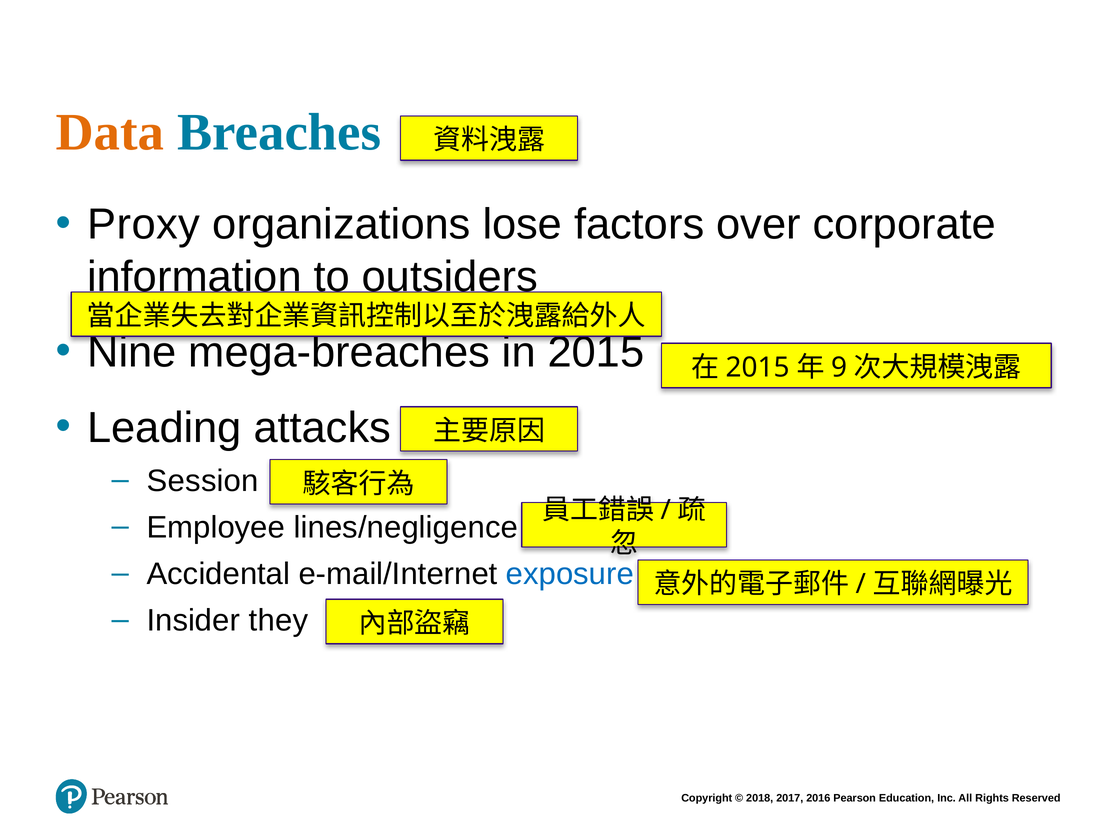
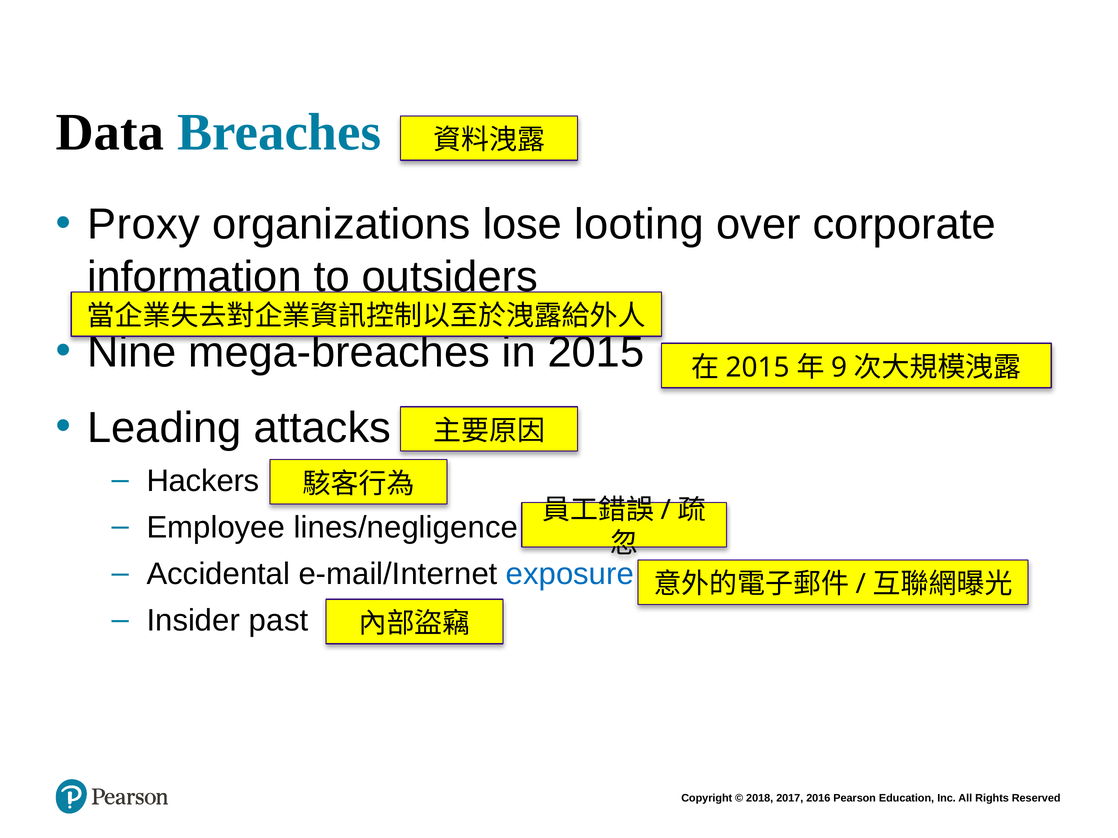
Data colour: orange -> black
factors: factors -> looting
Session: Session -> Hackers
they: they -> past
